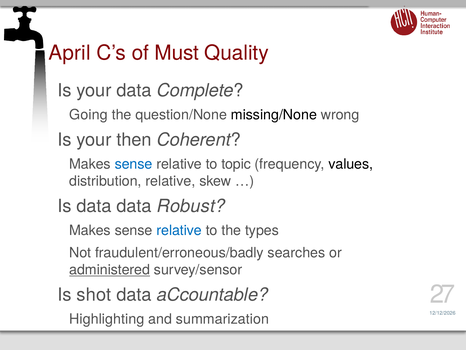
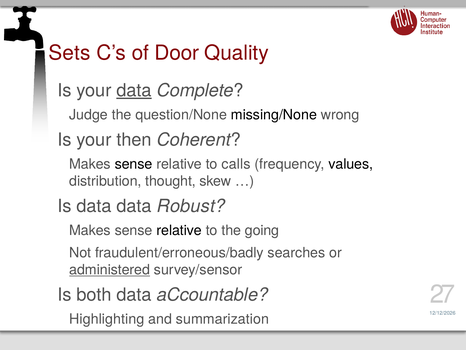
April: April -> Sets
Must: Must -> Door
data at (134, 90) underline: none -> present
Going: Going -> Judge
sense at (134, 164) colour: blue -> black
topic: topic -> calls
distribution relative: relative -> thought
relative at (179, 230) colour: blue -> black
types: types -> going
shot: shot -> both
